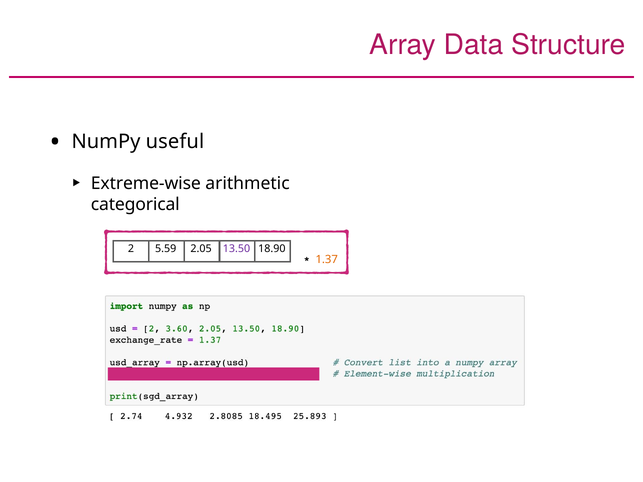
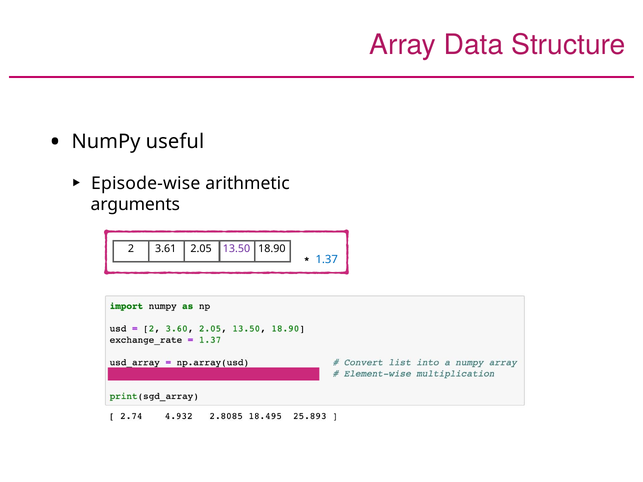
Extreme-wise: Extreme-wise -> Episode-wise
categorical: categorical -> arguments
5.59: 5.59 -> 3.61
1.37 colour: orange -> blue
